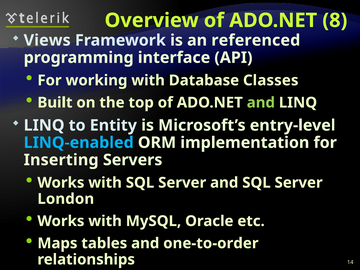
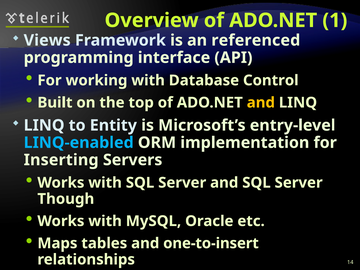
8: 8 -> 1
Classes: Classes -> Control
and at (261, 103) colour: light green -> yellow
London: London -> Though
one-to-order: one-to-order -> one-to-insert
